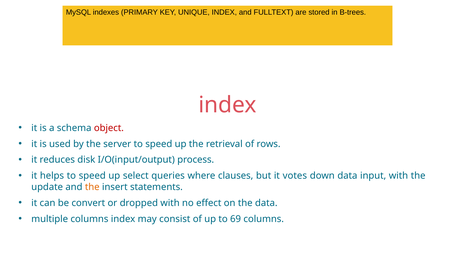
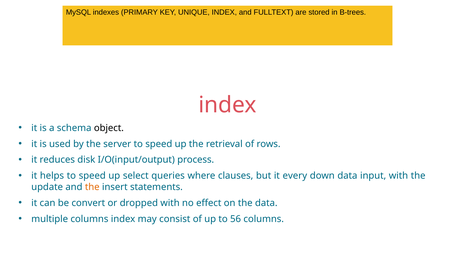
object colour: red -> black
votes: votes -> every
69: 69 -> 56
